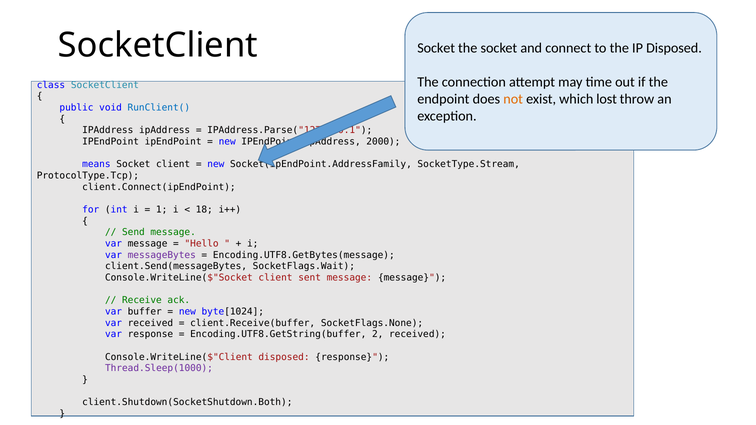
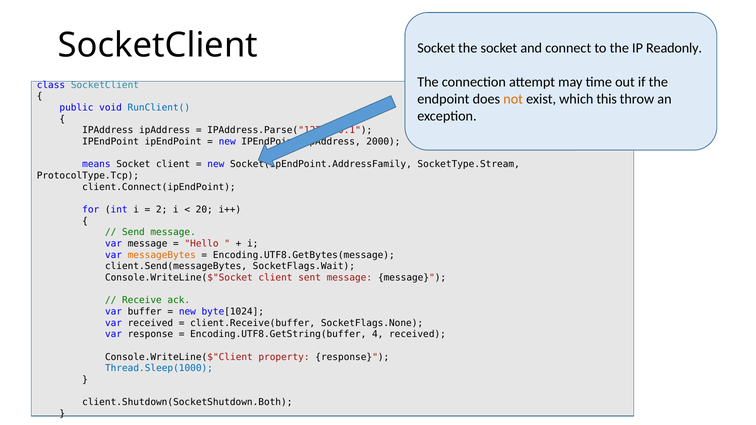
IP Disposed: Disposed -> Readonly
lost: lost -> this
1: 1 -> 2
18: 18 -> 20
messageBytes colour: purple -> orange
2: 2 -> 4
Console.WriteLine($"Client disposed: disposed -> property
Thread.Sleep(1000 colour: purple -> blue
